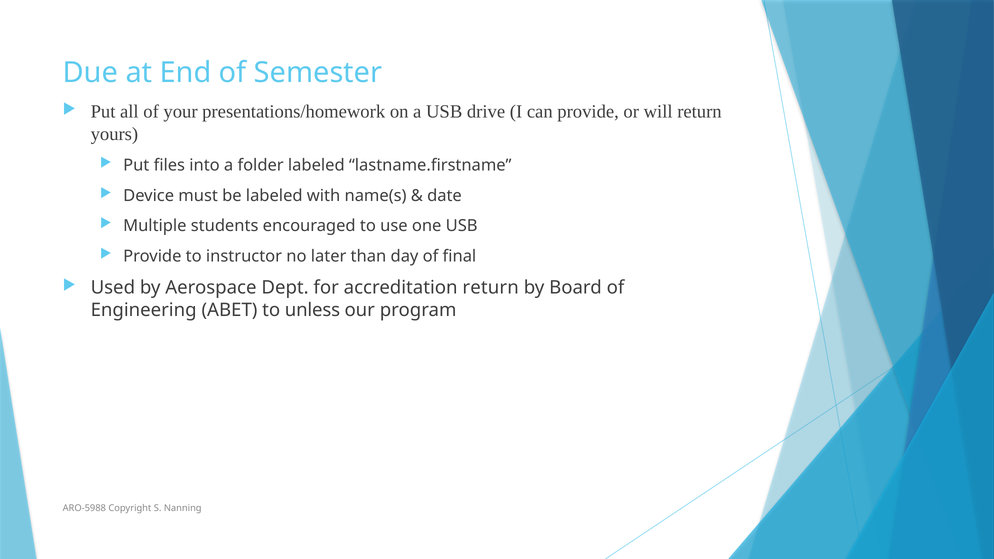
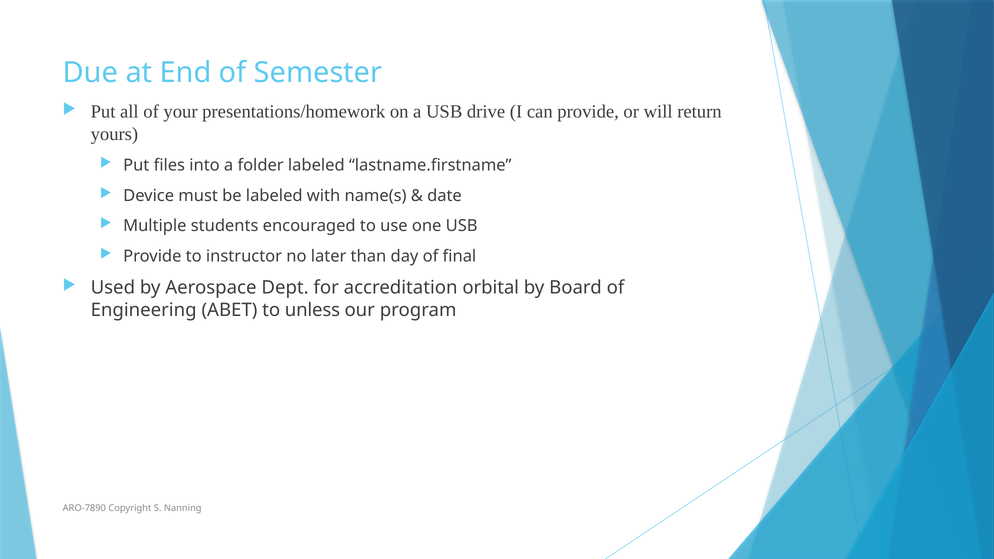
accreditation return: return -> orbital
ARO-5988: ARO-5988 -> ARO-7890
